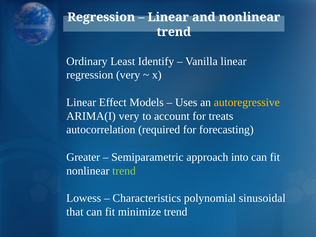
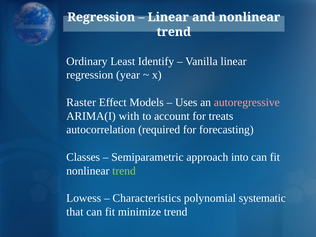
regression very: very -> year
Linear at (81, 102): Linear -> Raster
autoregressive colour: yellow -> pink
ARIMA(I very: very -> with
Greater: Greater -> Classes
sinusoidal: sinusoidal -> systematic
